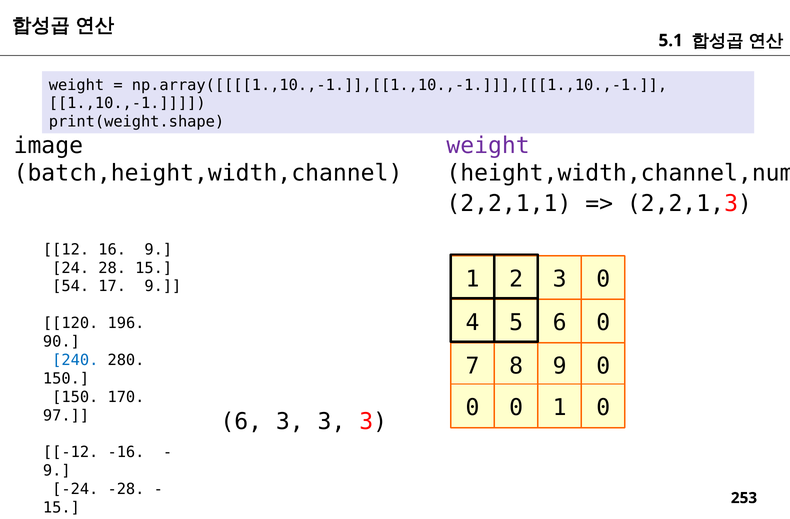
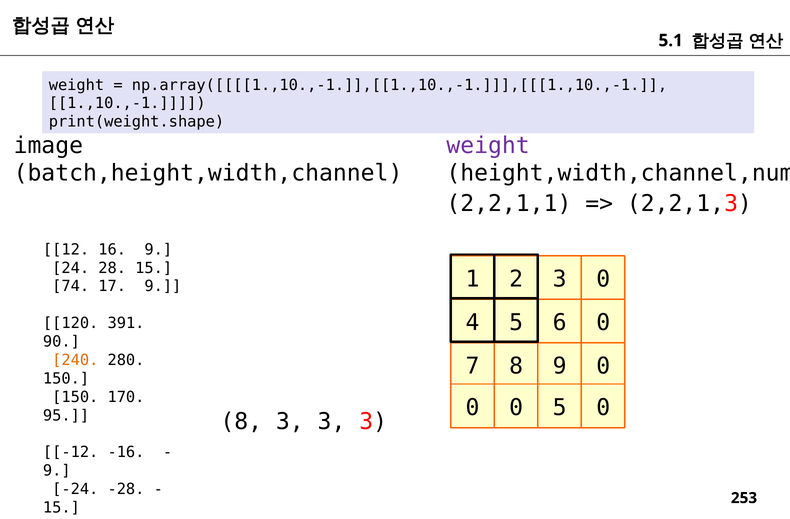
54: 54 -> 74
196: 196 -> 391
240 colour: blue -> orange
0 1: 1 -> 5
97: 97 -> 95
6 at (241, 422): 6 -> 8
